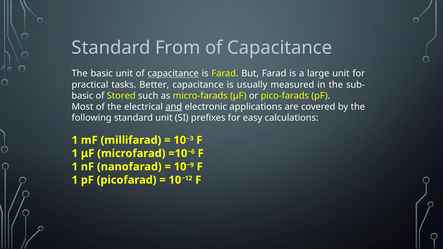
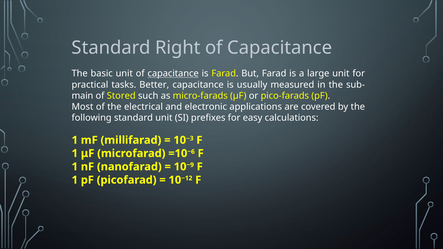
From: From -> Right
basic at (82, 96): basic -> main
and underline: present -> none
